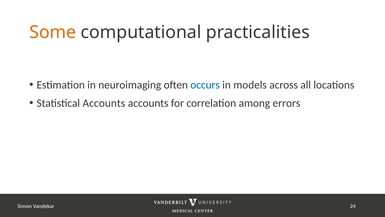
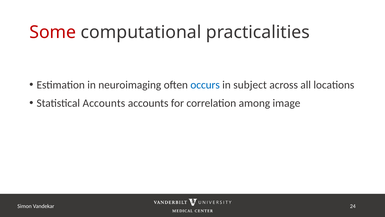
Some colour: orange -> red
models: models -> subject
errors: errors -> image
